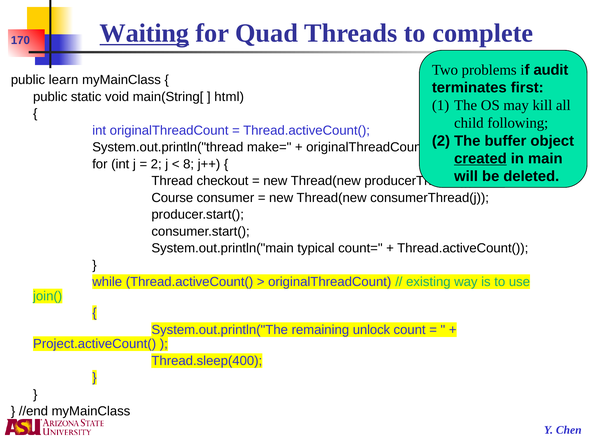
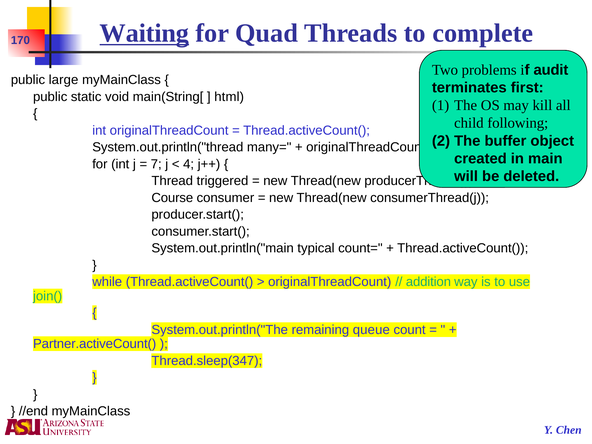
learn: learn -> large
make=: make= -> many=
created underline: present -> none
2 at (156, 164): 2 -> 7
8: 8 -> 4
checkout: checkout -> triggered
existing: existing -> addition
unlock: unlock -> queue
Project.activeCount(: Project.activeCount( -> Partner.activeCount(
Thread.sleep(400: Thread.sleep(400 -> Thread.sleep(347
